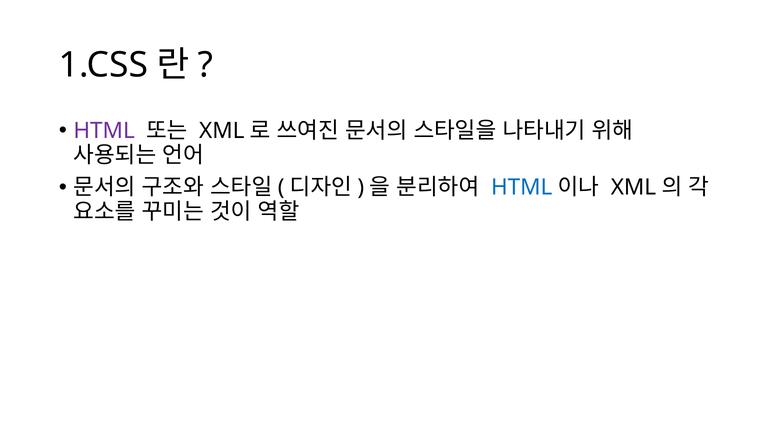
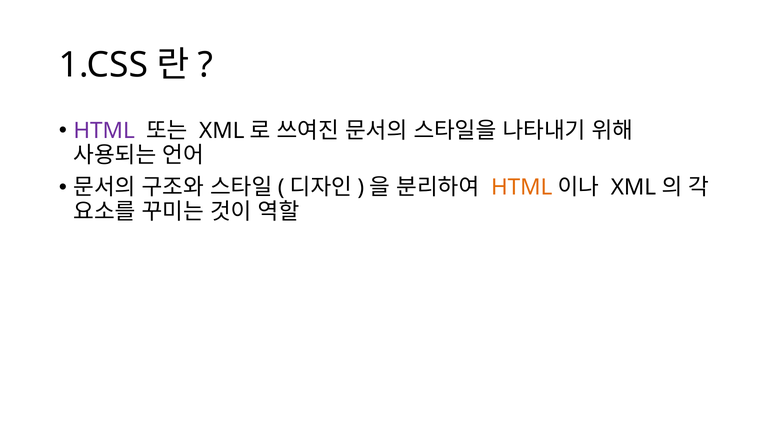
HTML at (522, 187) colour: blue -> orange
